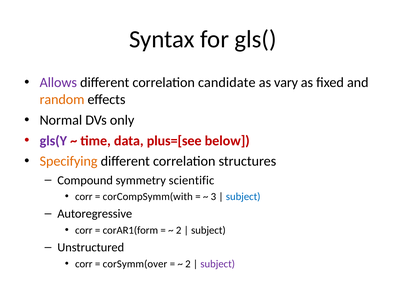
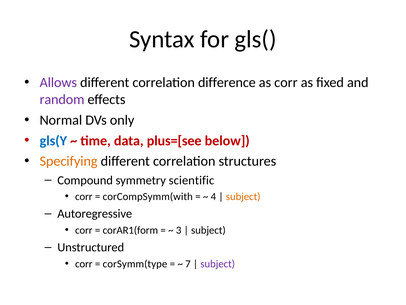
candidate: candidate -> difference
as vary: vary -> corr
random colour: orange -> purple
gls(Y colour: purple -> blue
3: 3 -> 4
subject at (243, 196) colour: blue -> orange
2 at (179, 230): 2 -> 3
corSymm(over: corSymm(over -> corSymm(type
2 at (188, 264): 2 -> 7
